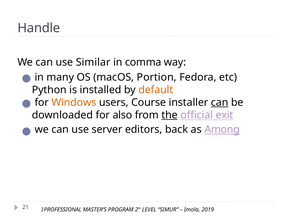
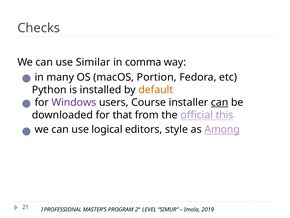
Handle: Handle -> Checks
Windows colour: orange -> purple
also: also -> that
the underline: present -> none
exit: exit -> this
server: server -> logical
back: back -> style
